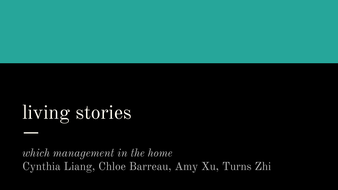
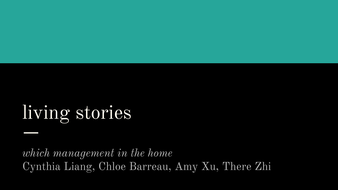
Turns: Turns -> There
